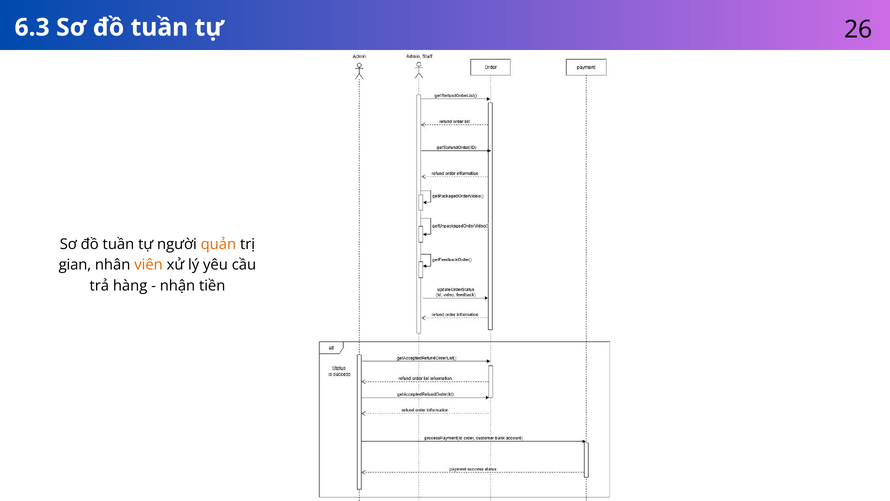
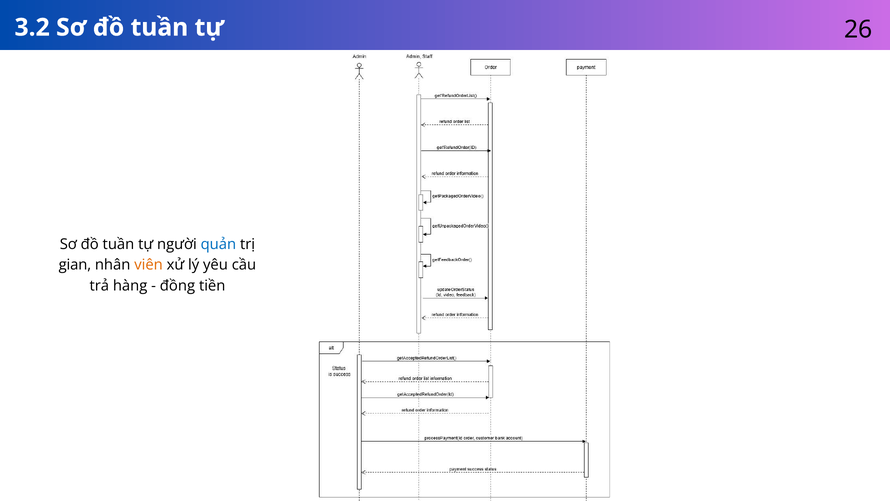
6.3: 6.3 -> 3.2
quản colour: orange -> blue
nhận: nhận -> đồng
